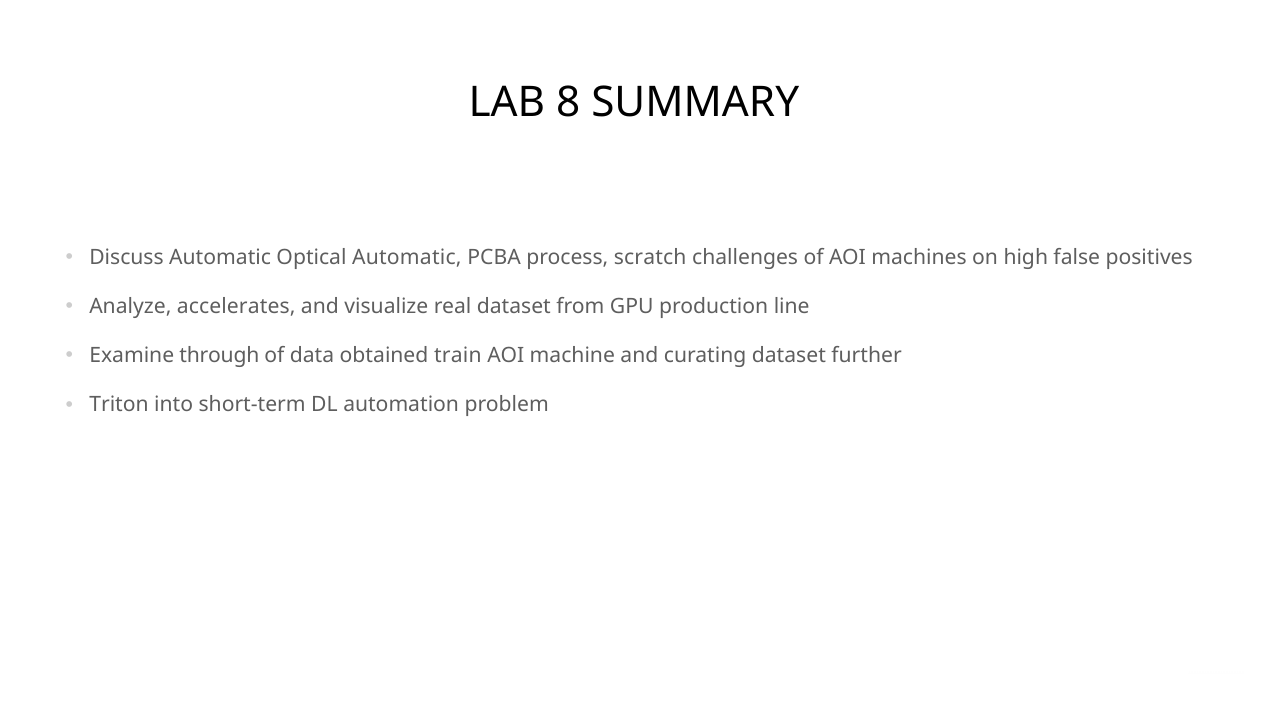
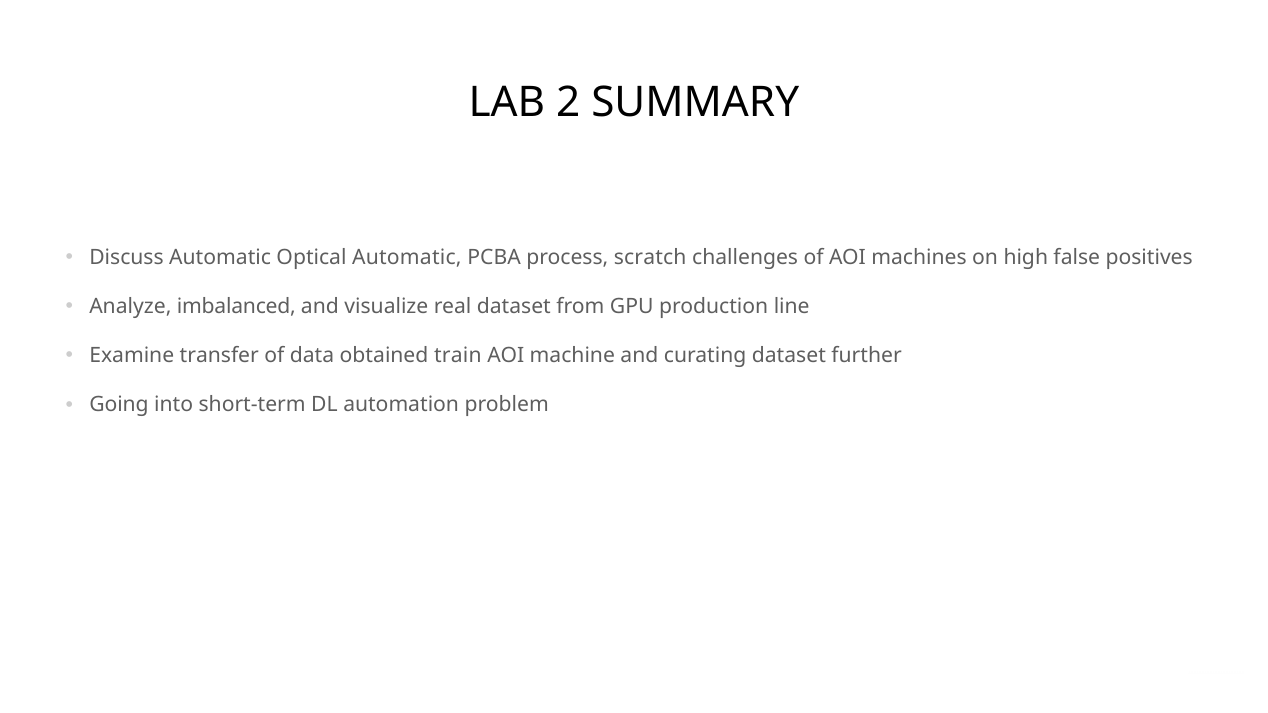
8: 8 -> 2
accelerates: accelerates -> imbalanced
through: through -> transfer
Triton: Triton -> Going
